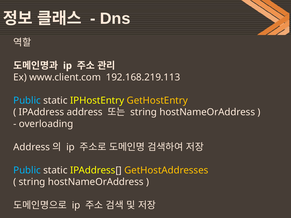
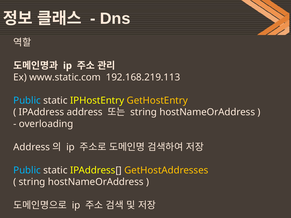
www.client.com: www.client.com -> www.static.com
